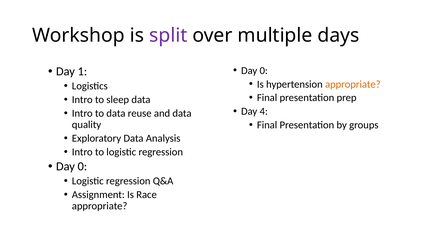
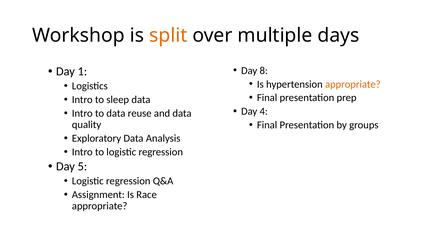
split colour: purple -> orange
0 at (264, 71): 0 -> 8
0 at (82, 166): 0 -> 5
